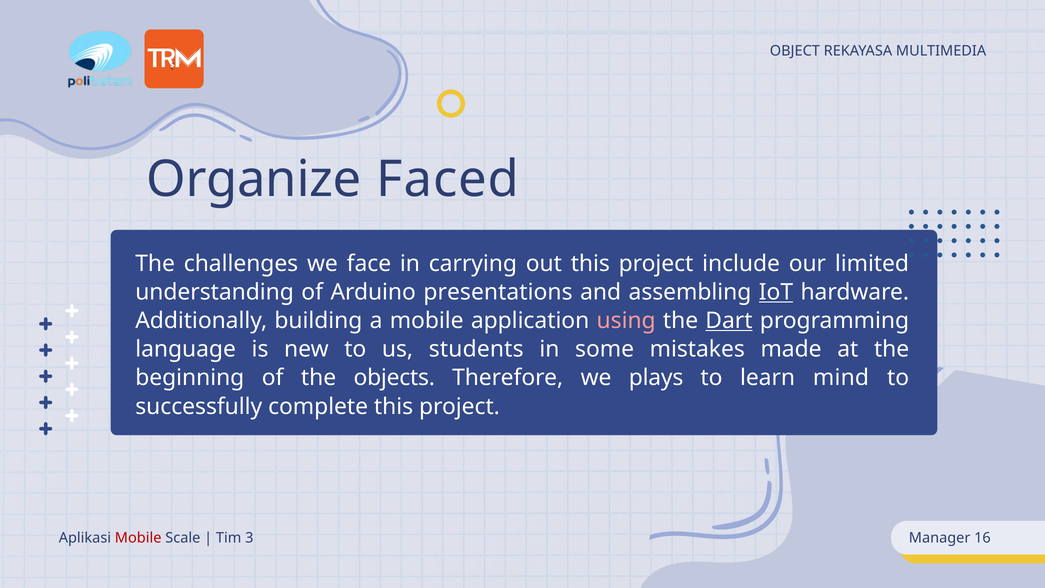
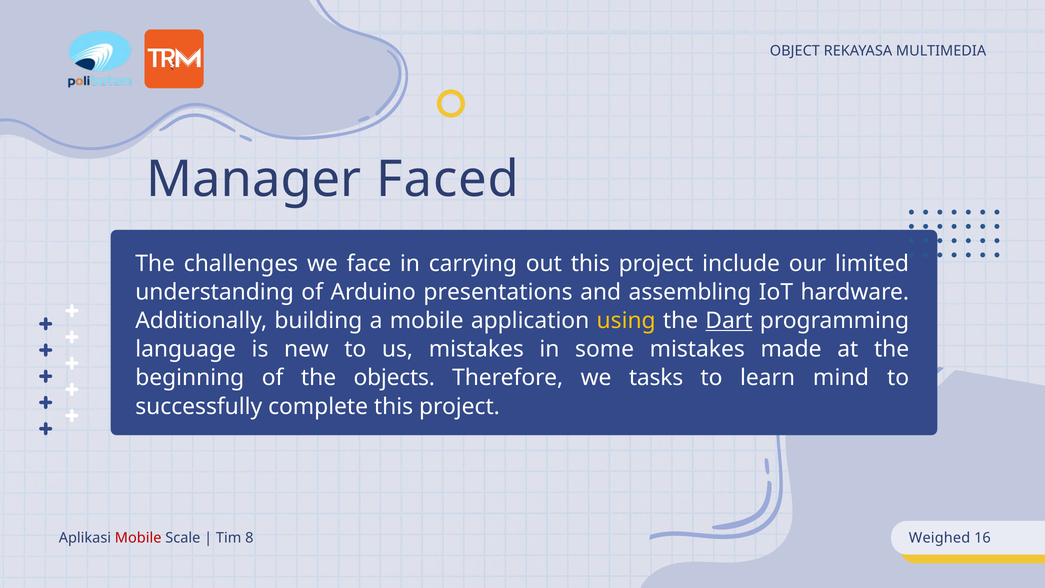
Organize: Organize -> Manager
IoT underline: present -> none
using colour: pink -> yellow
us students: students -> mistakes
plays: plays -> tasks
3: 3 -> 8
Manager: Manager -> Weighed
